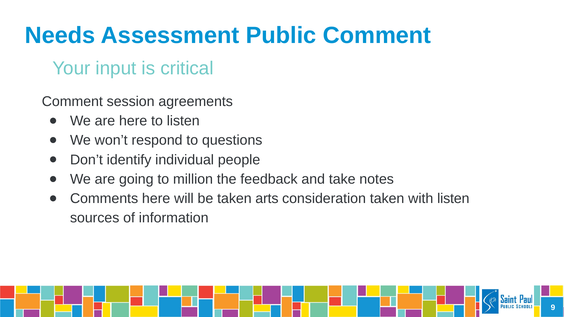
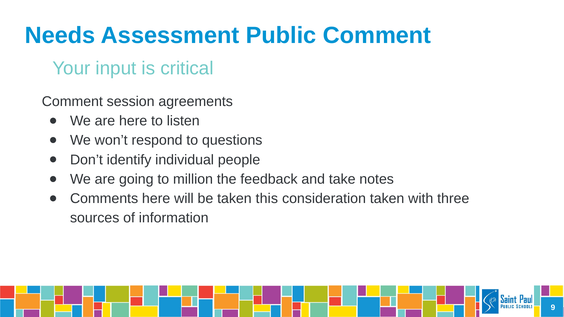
arts: arts -> this
with listen: listen -> three
